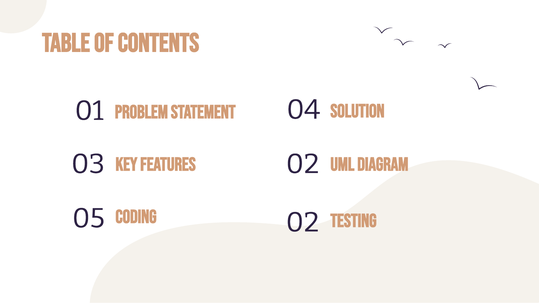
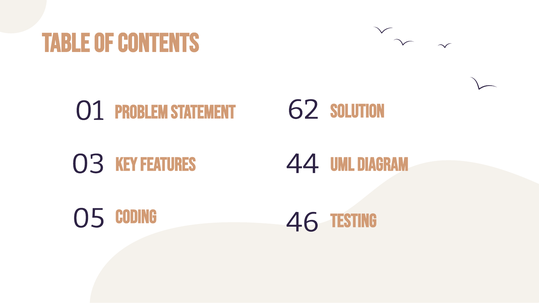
04: 04 -> 62
FEATURES 02: 02 -> 44
05 02: 02 -> 46
